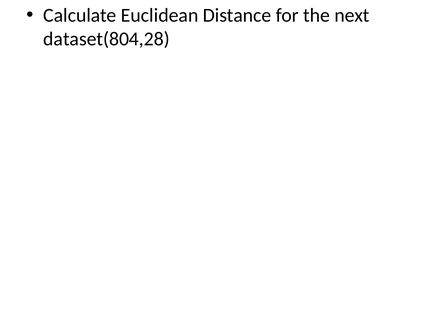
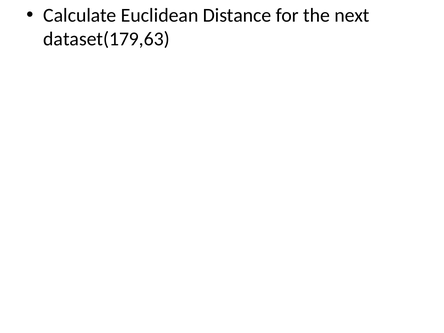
dataset(804,28: dataset(804,28 -> dataset(179,63
